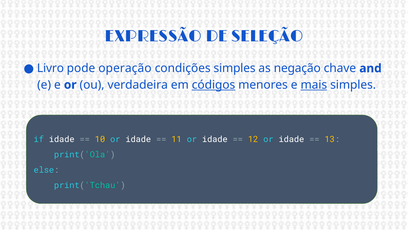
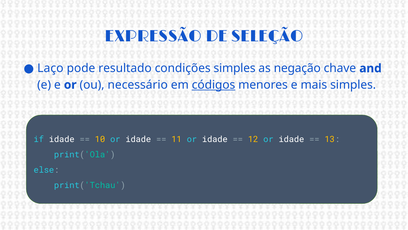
Livro: Livro -> Laço
operação: operação -> resultado
verdadeira: verdadeira -> necessário
mais underline: present -> none
